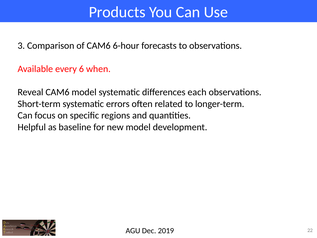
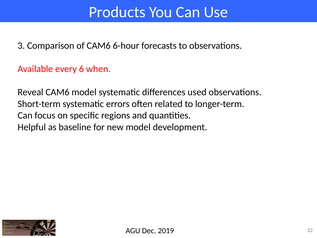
each: each -> used
